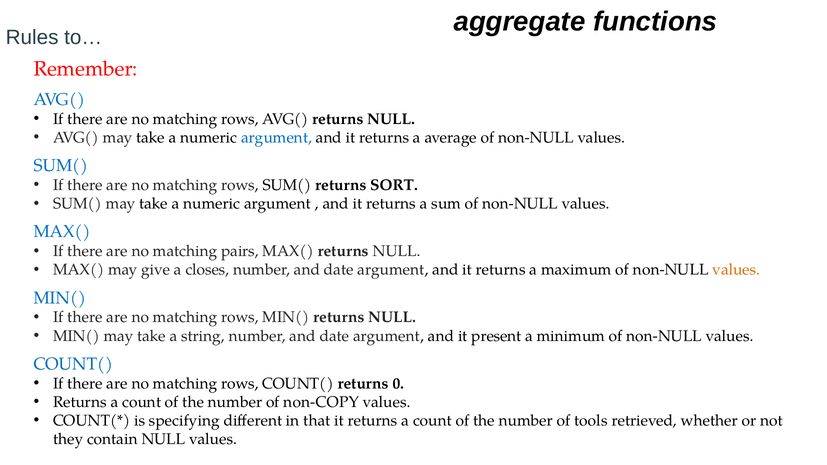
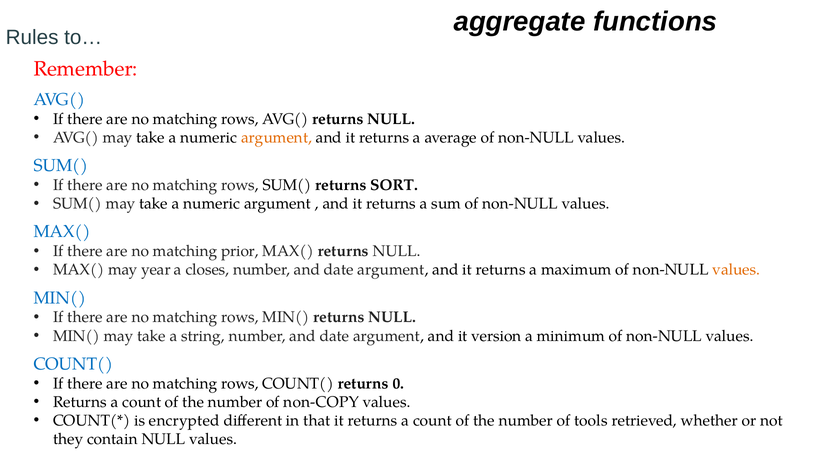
argument at (277, 138) colour: blue -> orange
pairs: pairs -> prior
give: give -> year
present: present -> version
specifying: specifying -> encrypted
